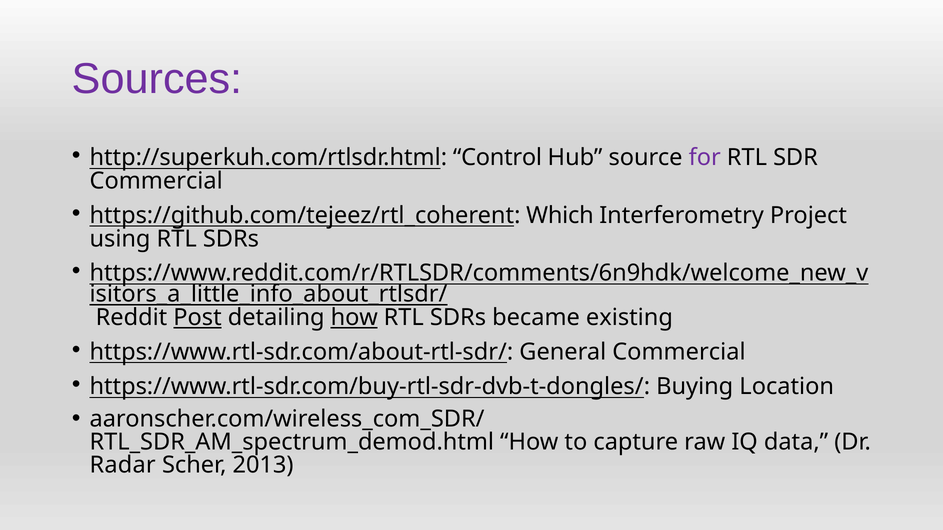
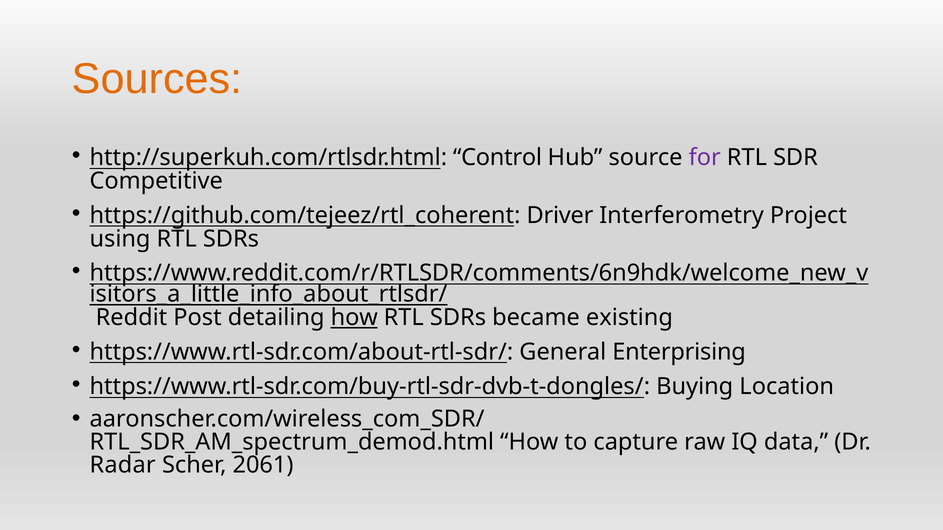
Sources colour: purple -> orange
Commercial at (156, 181): Commercial -> Competitive
Which: Which -> Driver
Post underline: present -> none
General Commercial: Commercial -> Enterprising
2013: 2013 -> 2061
